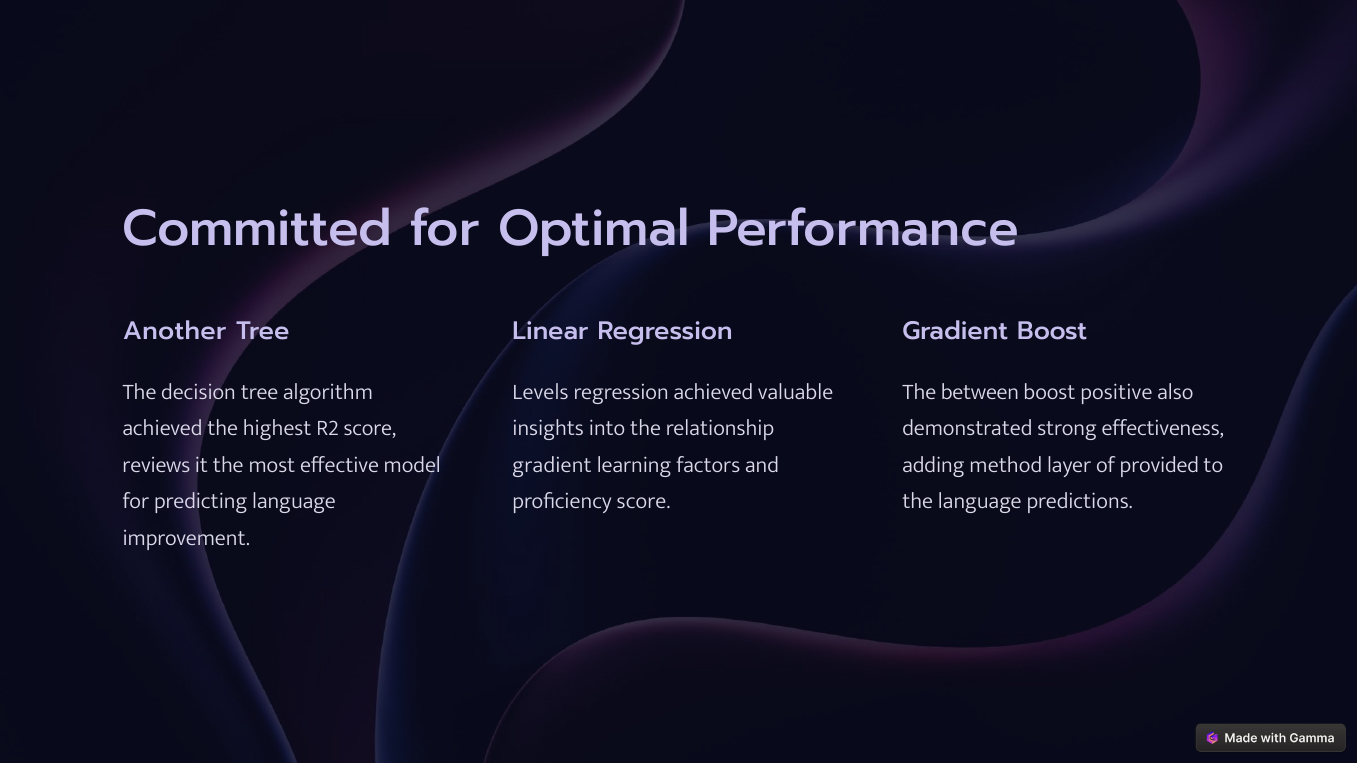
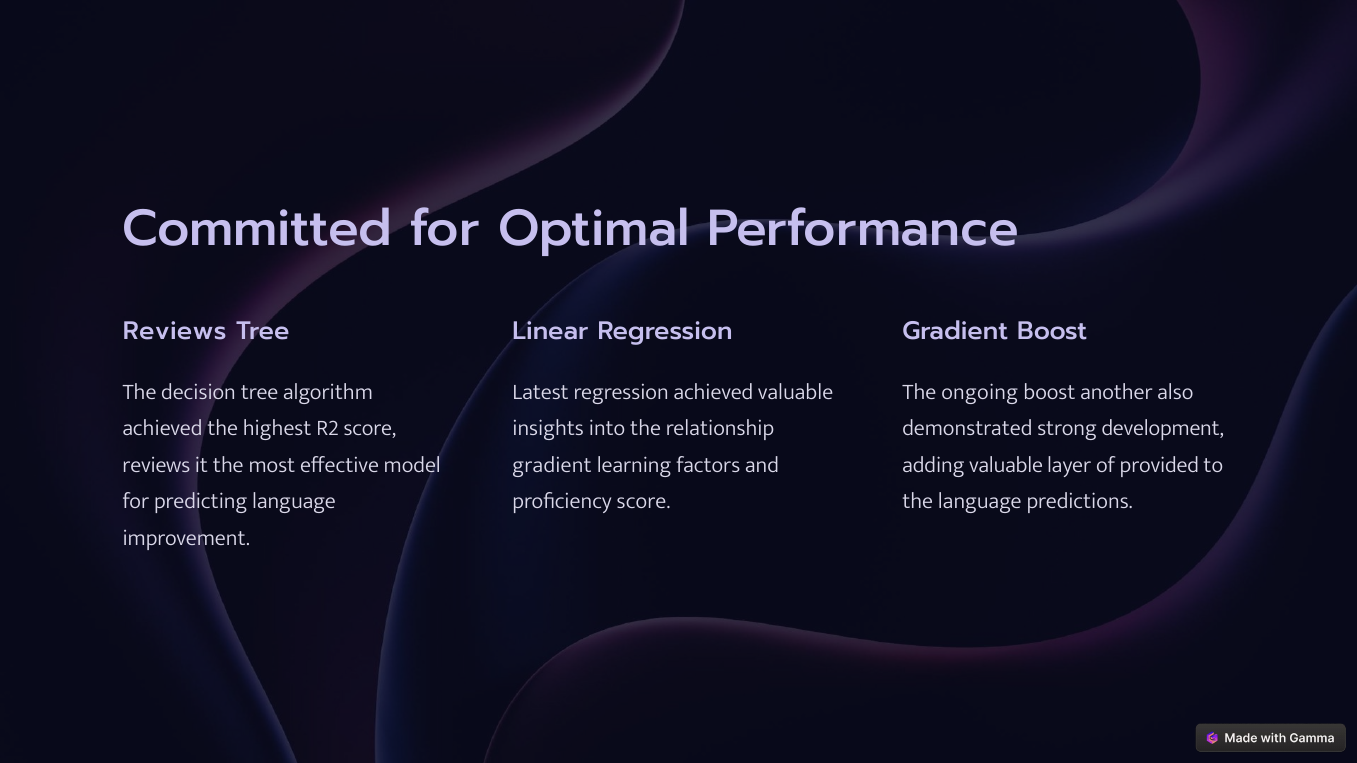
Another at (175, 331): Another -> Reviews
Levels: Levels -> Latest
between: between -> ongoing
positive: positive -> another
effectiveness: effectiveness -> development
adding method: method -> valuable
